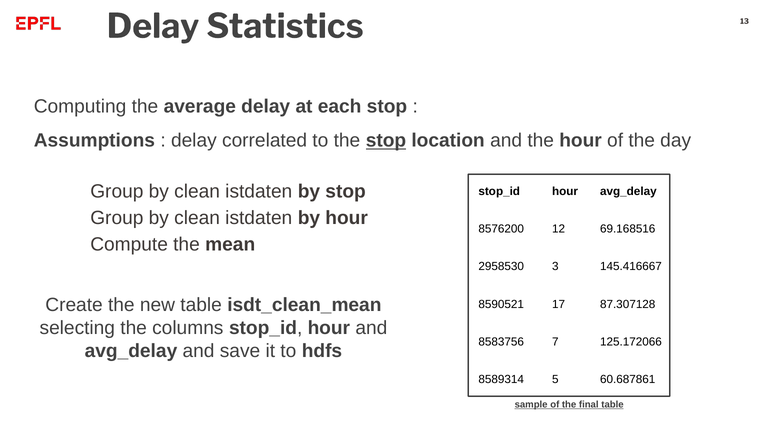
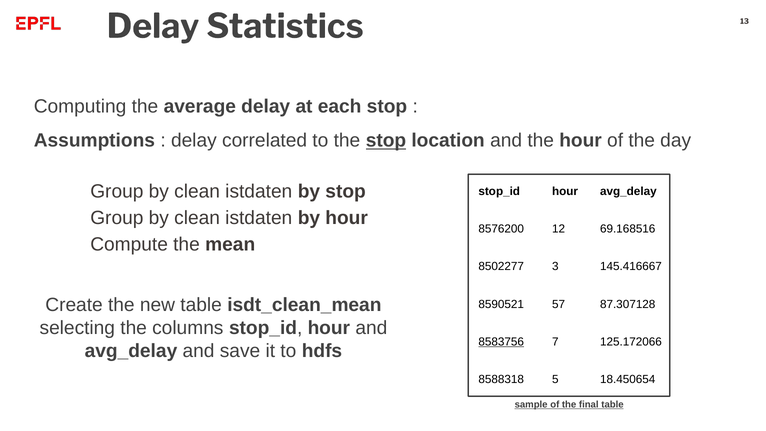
2958530: 2958530 -> 8502277
17: 17 -> 57
8583756 underline: none -> present
8589314: 8589314 -> 8588318
60.687861: 60.687861 -> 18.450654
